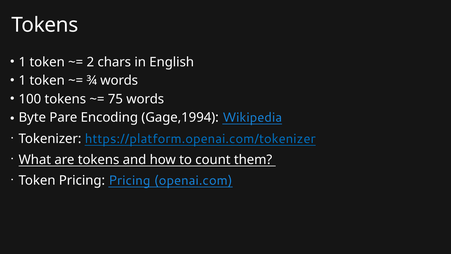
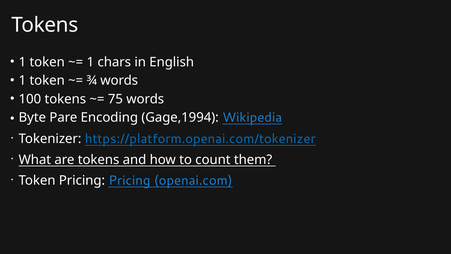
2 at (90, 62): 2 -> 1
